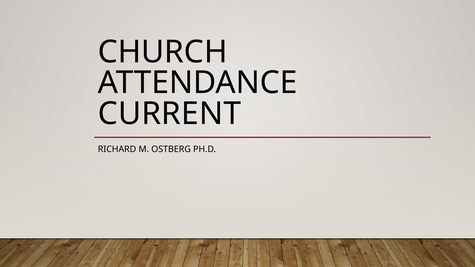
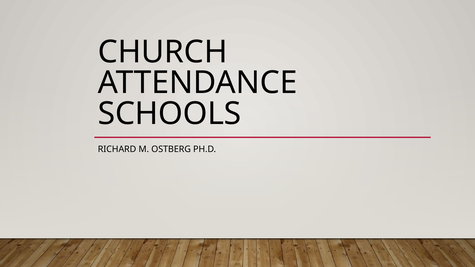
CURRENT: CURRENT -> SCHOOLS
